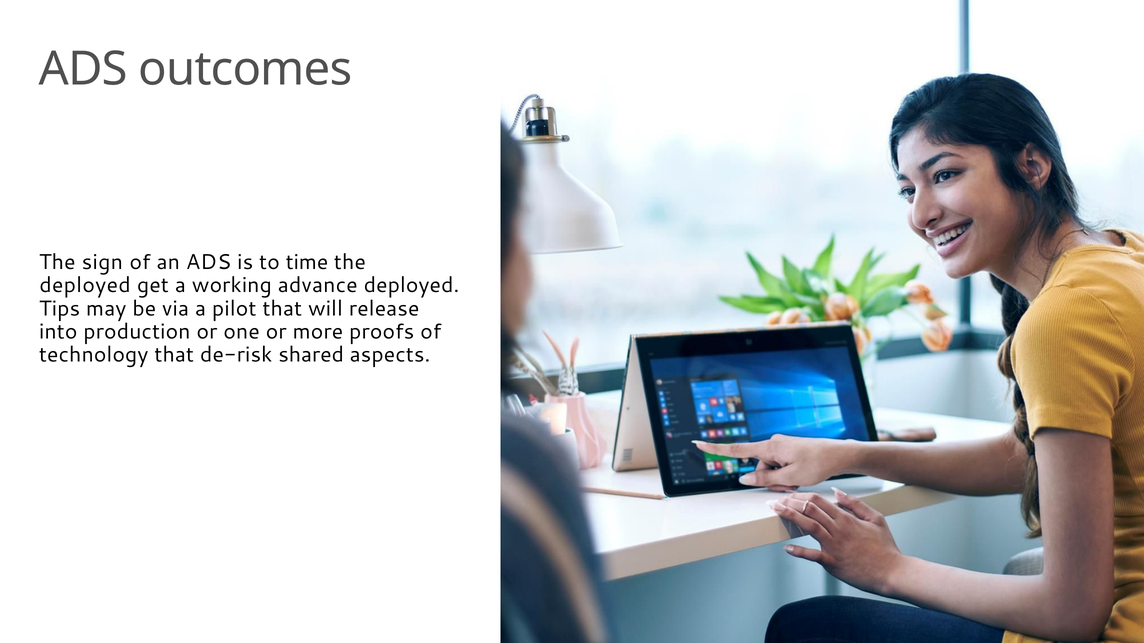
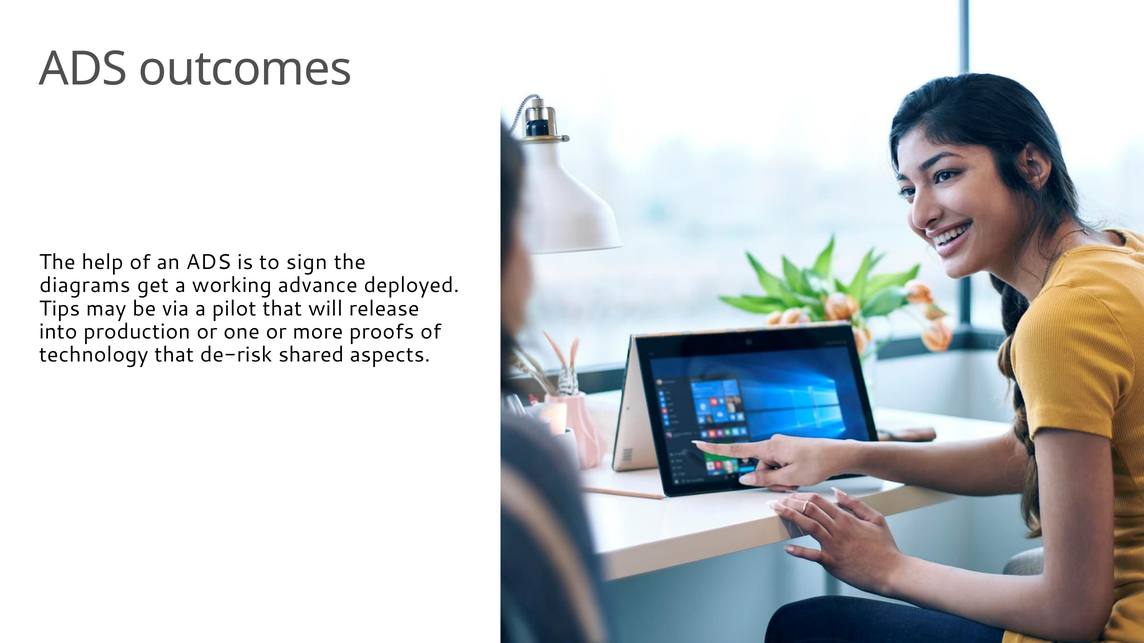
sign: sign -> help
time: time -> sign
deployed at (85, 286): deployed -> diagrams
